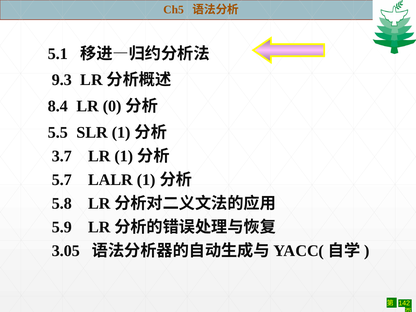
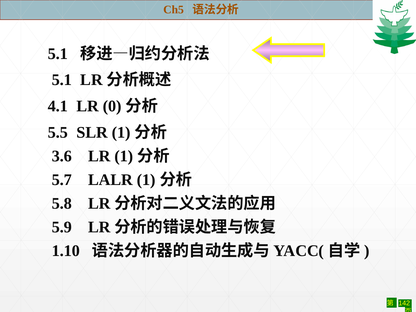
9.3 at (62, 80): 9.3 -> 5.1
8.4: 8.4 -> 4.1
3.7: 3.7 -> 3.6
3.05: 3.05 -> 1.10
